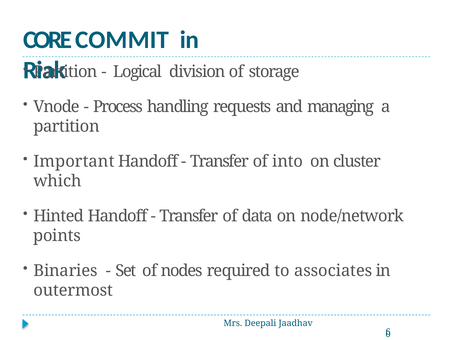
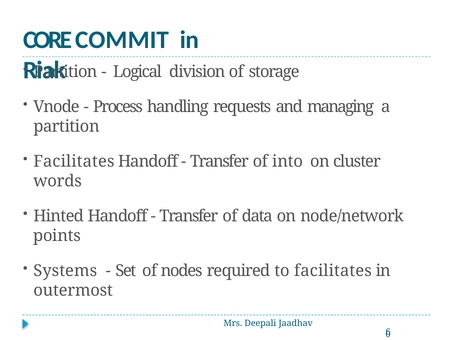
Important at (74, 161): Important -> Facilitates
which: which -> words
Binaries: Binaries -> Systems
to associates: associates -> facilitates
